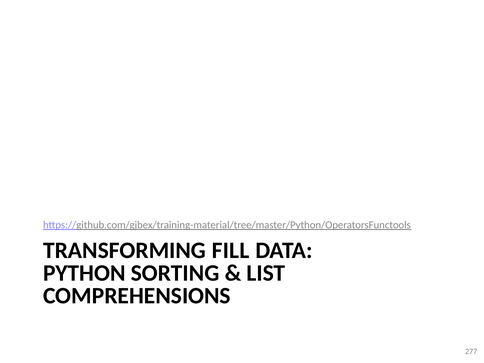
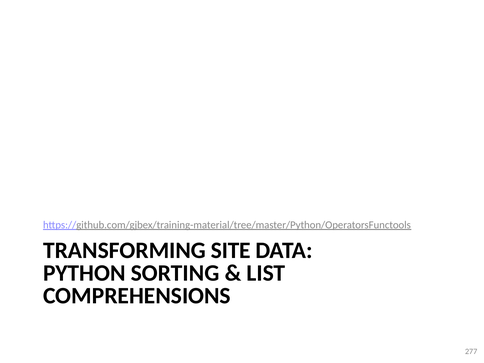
FILL: FILL -> SITE
